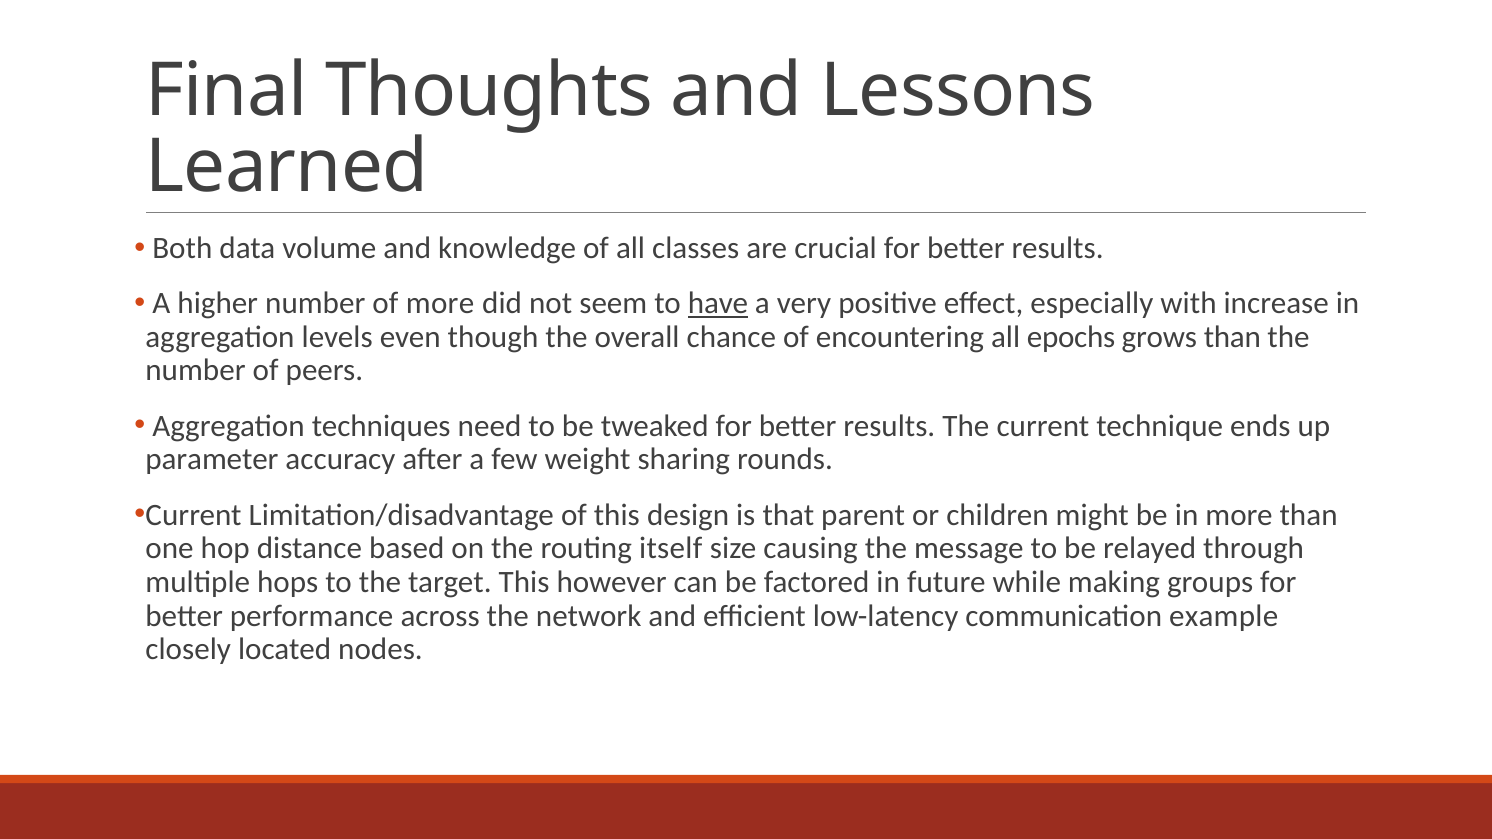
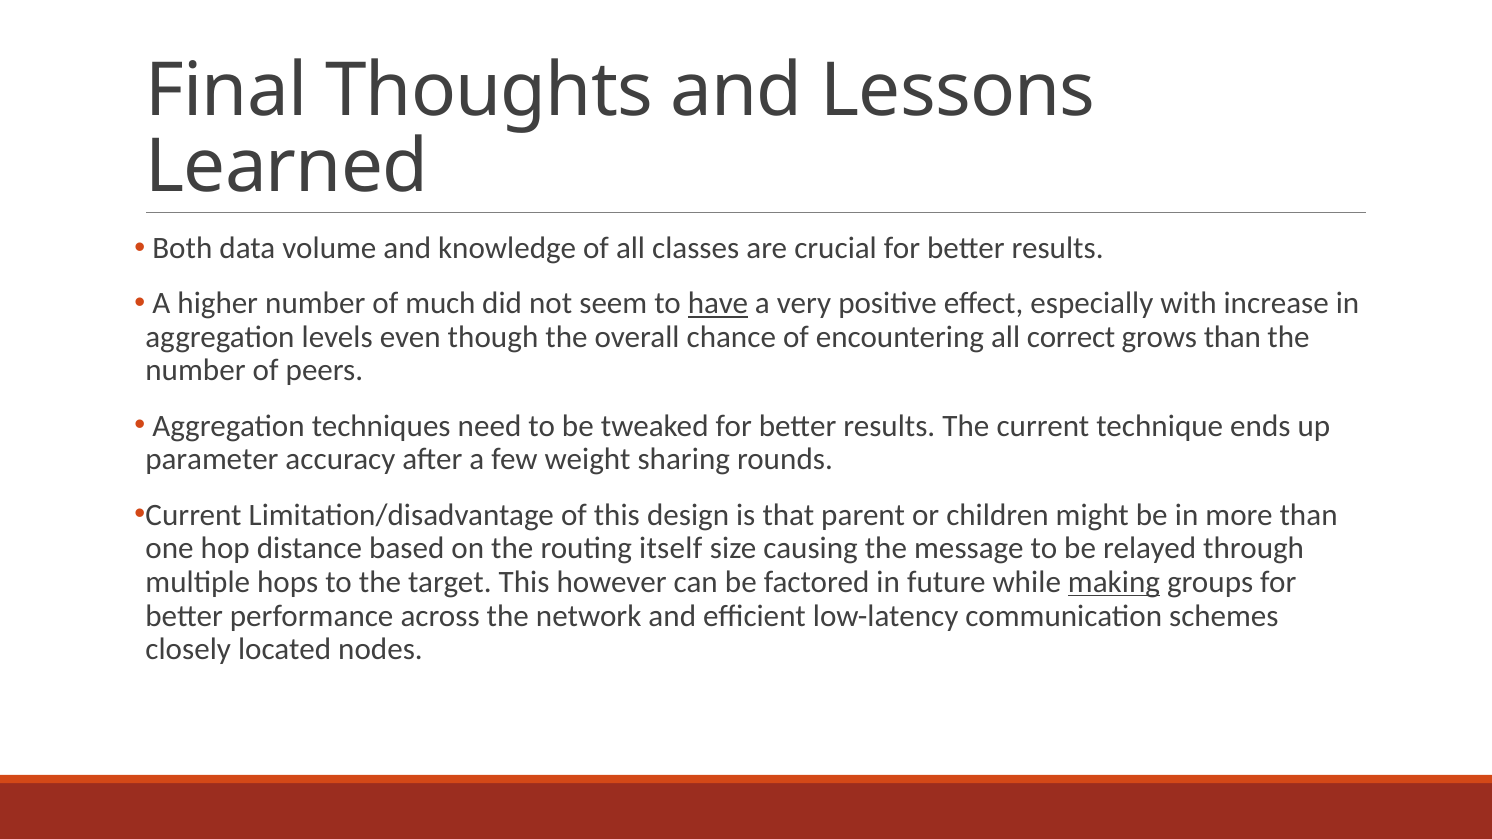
of more: more -> much
epochs: epochs -> correct
making underline: none -> present
example: example -> schemes
